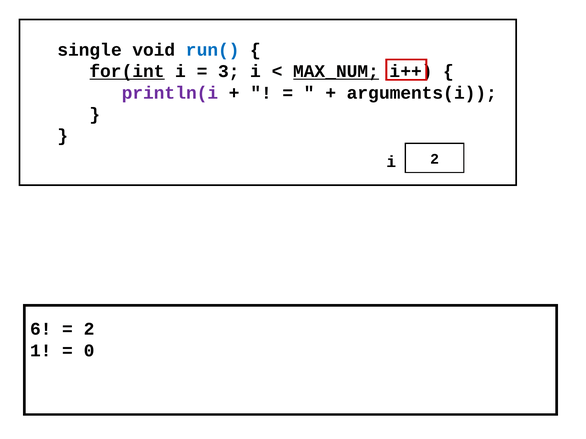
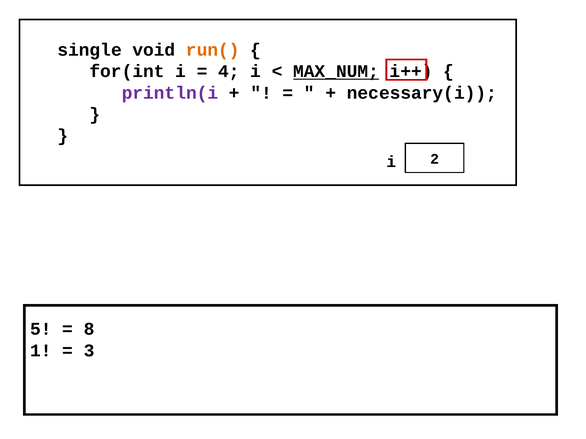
run( colour: blue -> orange
for(int underline: present -> none
3: 3 -> 4
arguments(i: arguments(i -> necessary(i
6: 6 -> 5
2 at (89, 329): 2 -> 8
0: 0 -> 3
